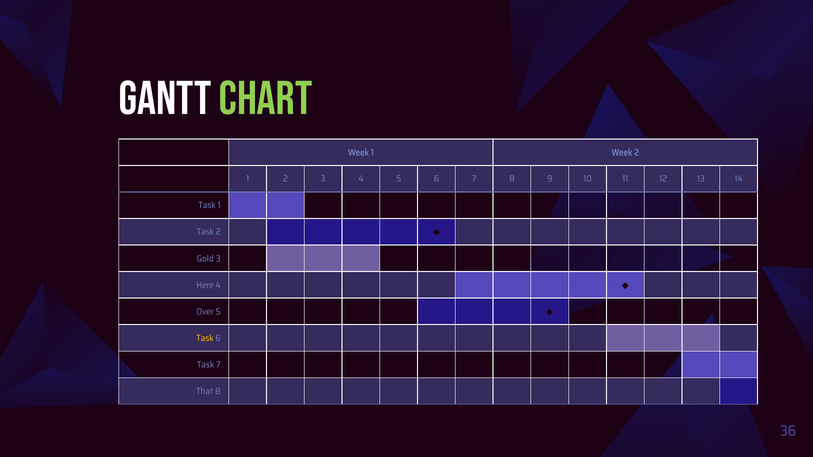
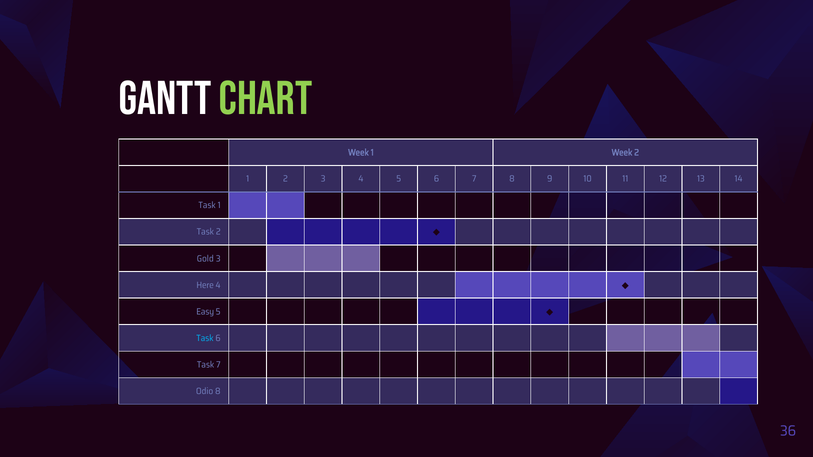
Over: Over -> Easy
Task at (205, 338) colour: yellow -> light blue
That: That -> Odio
